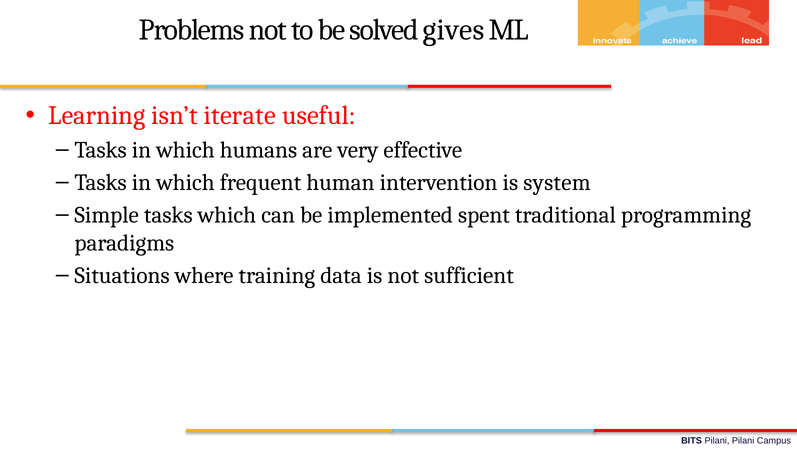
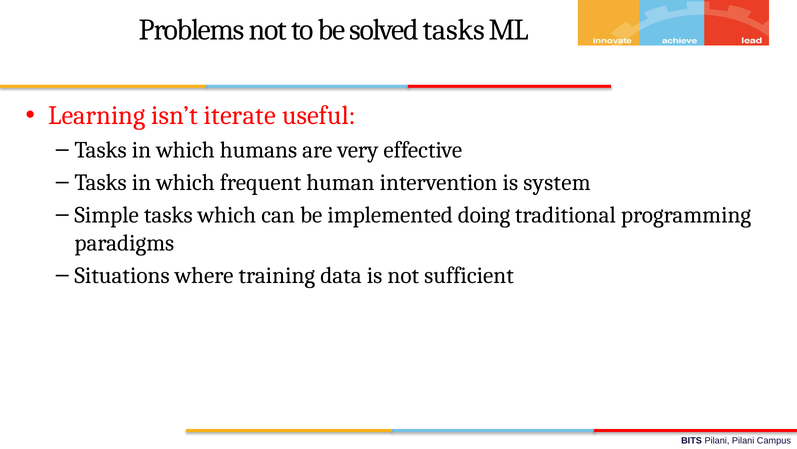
solved gives: gives -> tasks
spent: spent -> doing
